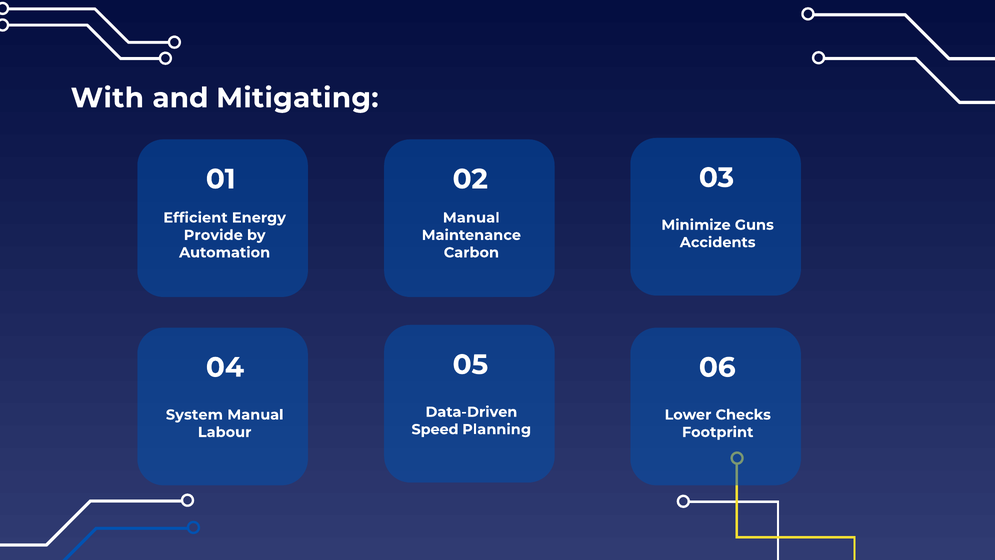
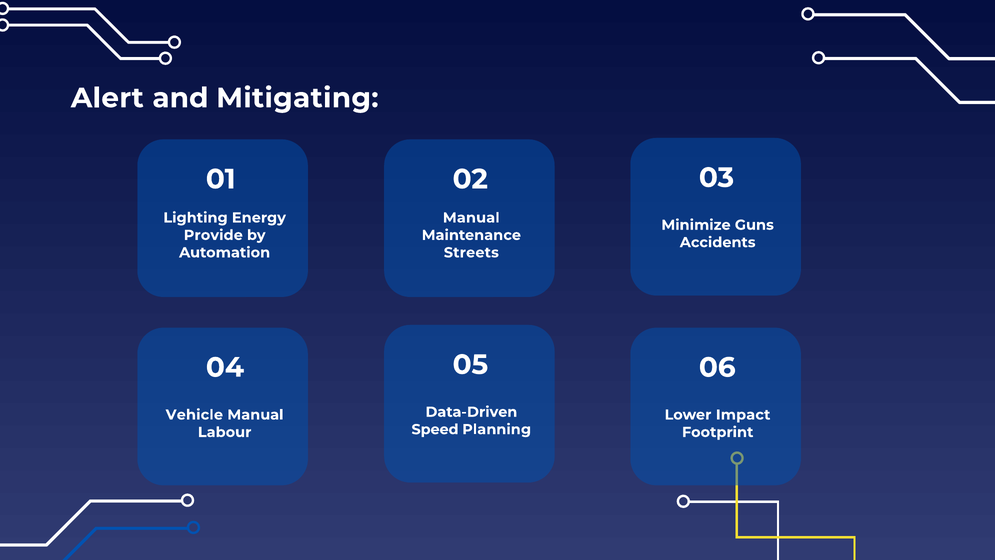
With: With -> Alert
Efficient: Efficient -> Lighting
Carbon: Carbon -> Streets
System: System -> Vehicle
Checks: Checks -> Impact
